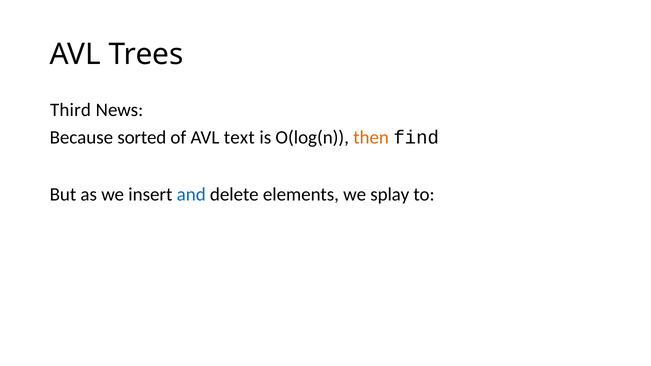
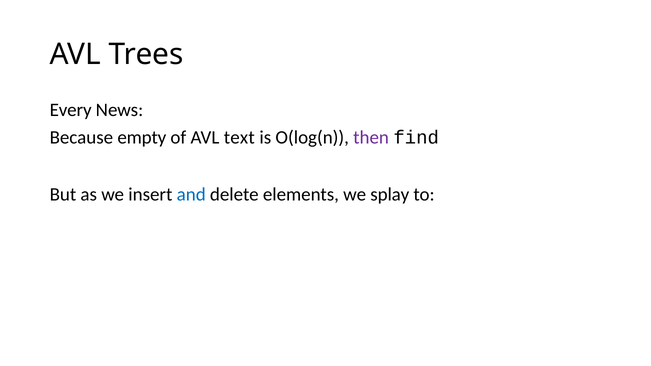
Third: Third -> Every
sorted: sorted -> empty
then colour: orange -> purple
